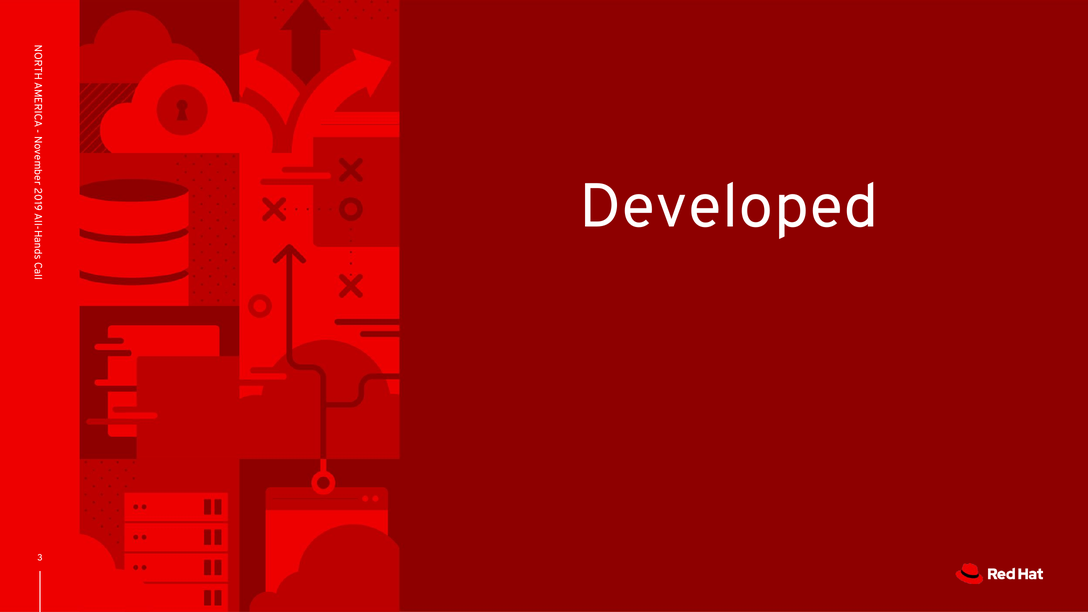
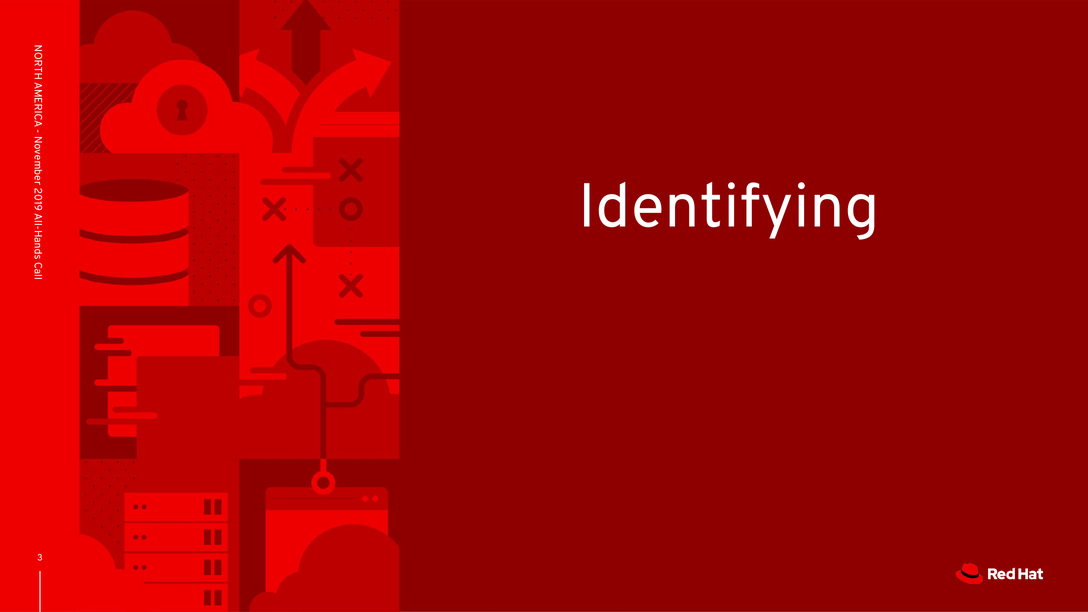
Developed: Developed -> Identifying
